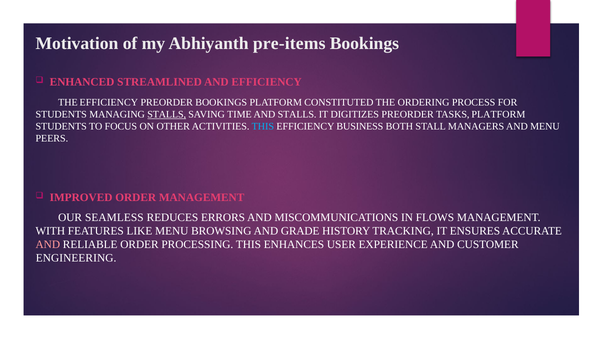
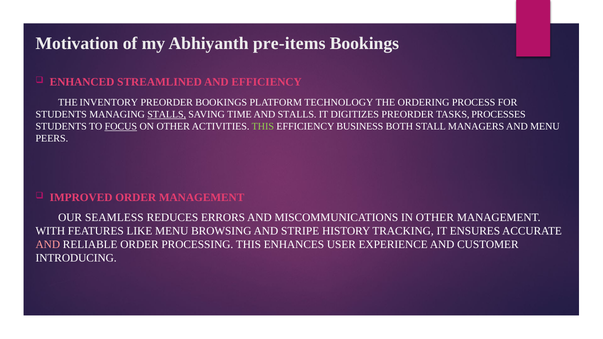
THE EFFICIENCY: EFFICIENCY -> INVENTORY
CONSTITUTED: CONSTITUTED -> TECHNOLOGY
TASKS PLATFORM: PLATFORM -> PROCESSES
FOCUS underline: none -> present
THIS at (263, 127) colour: light blue -> light green
IN FLOWS: FLOWS -> OTHER
GRADE: GRADE -> STRIPE
ENGINEERING: ENGINEERING -> INTRODUCING
